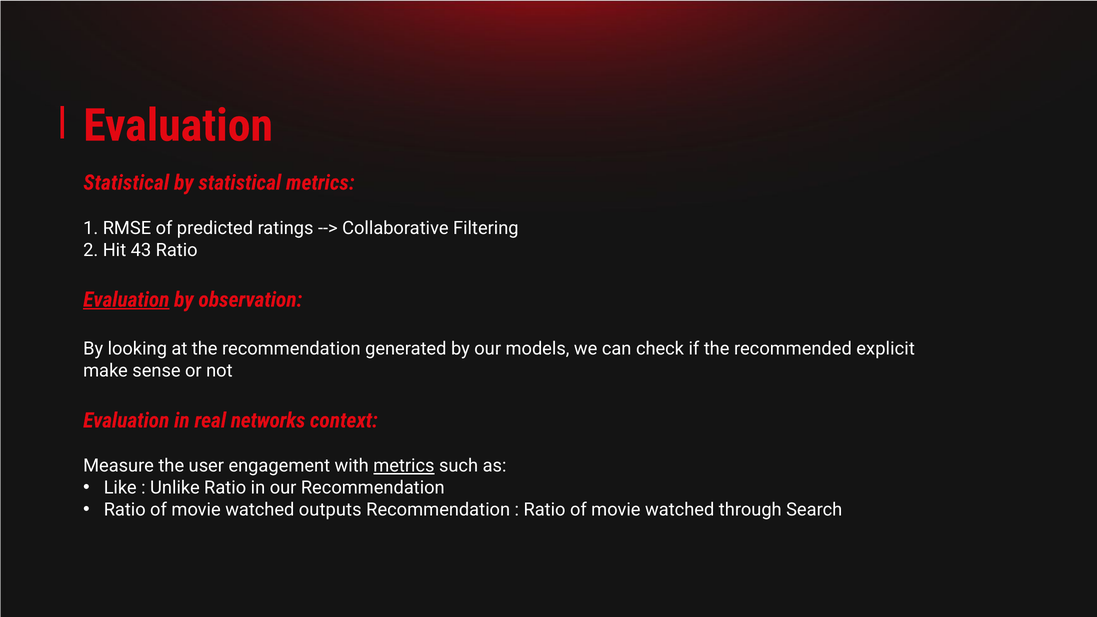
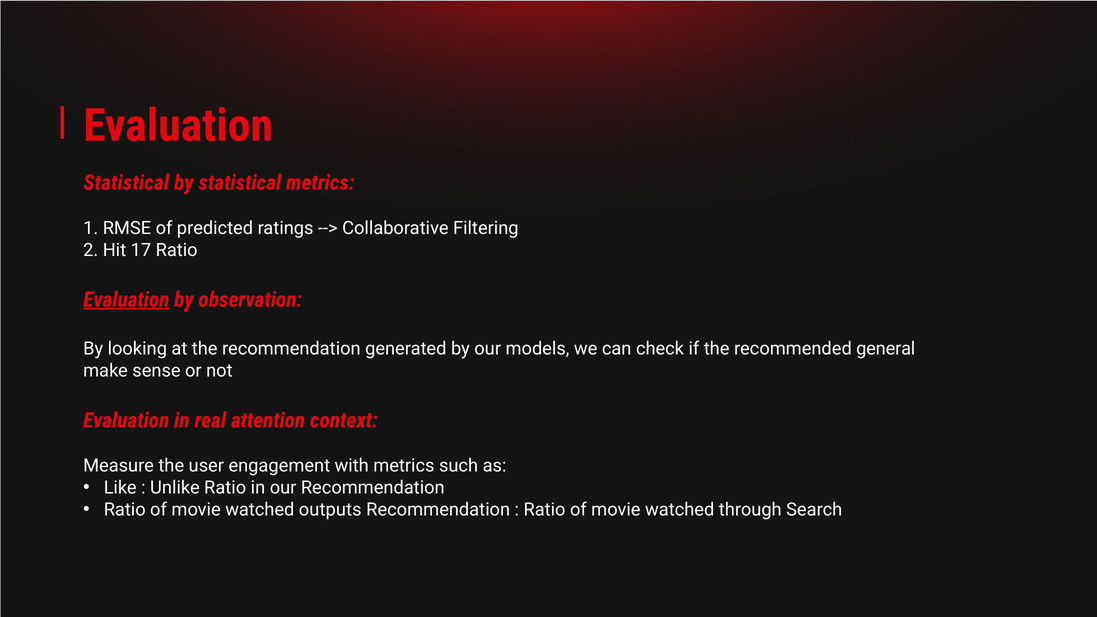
43: 43 -> 17
explicit: explicit -> general
networks: networks -> attention
metrics at (404, 466) underline: present -> none
